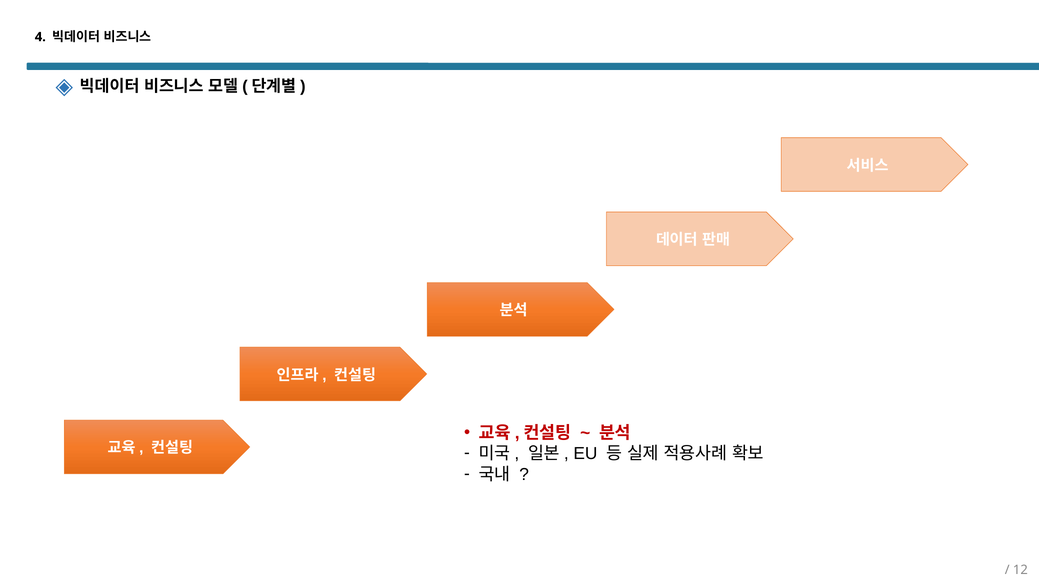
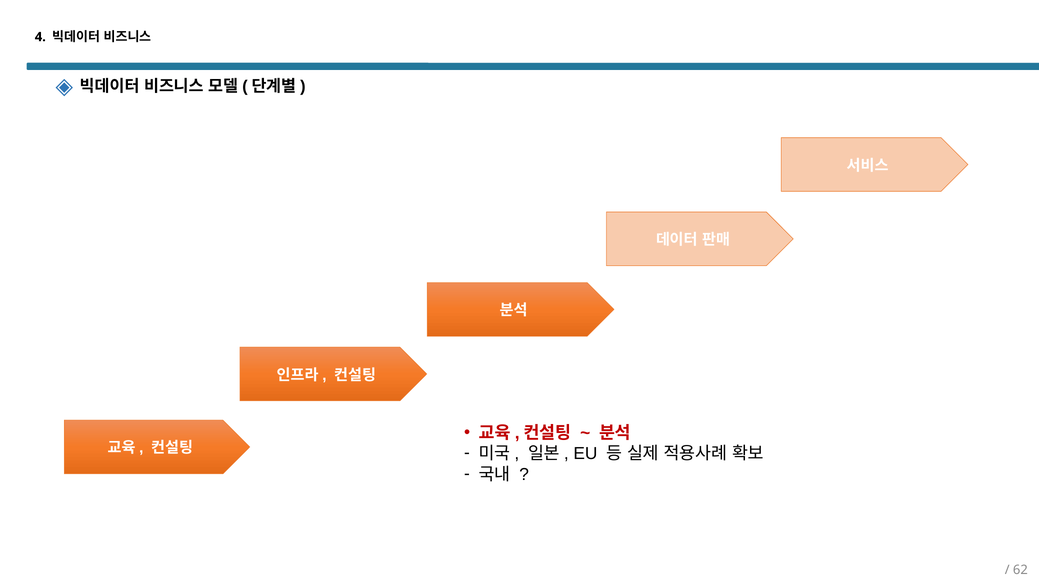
12: 12 -> 62
